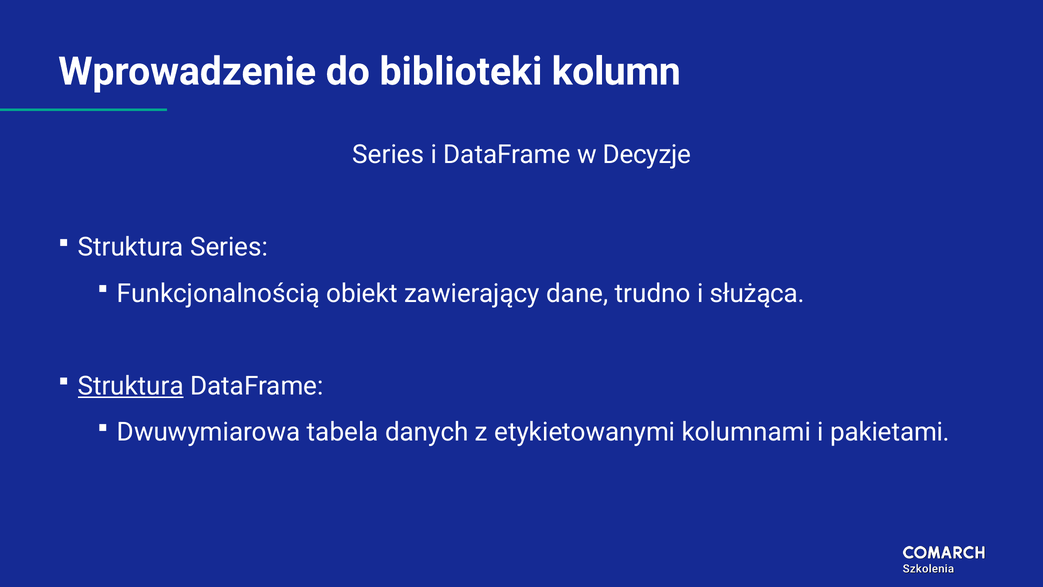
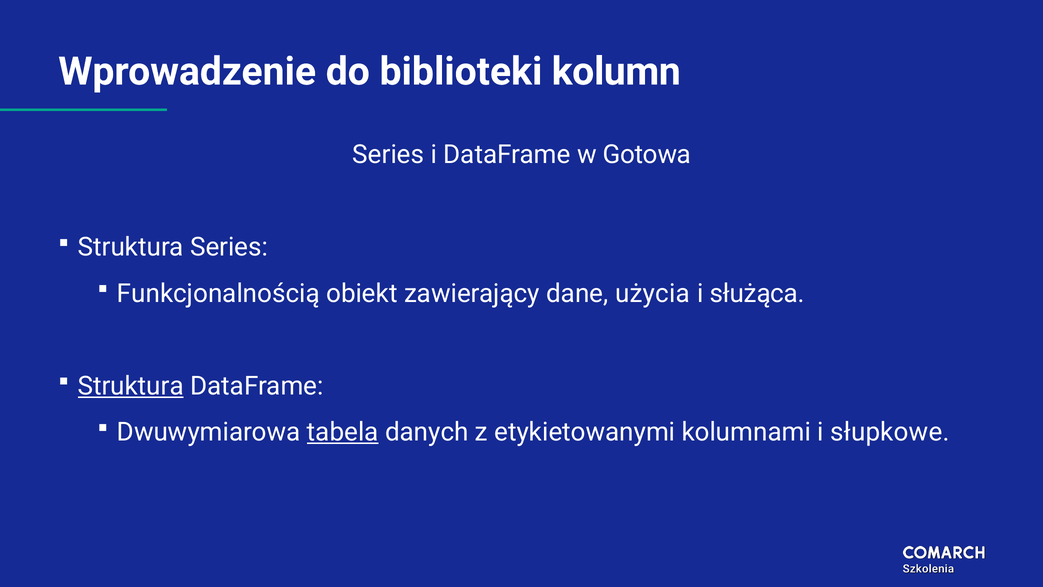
Decyzje: Decyzje -> Gotowa
trudno: trudno -> użycia
tabela underline: none -> present
pakietami: pakietami -> słupkowe
